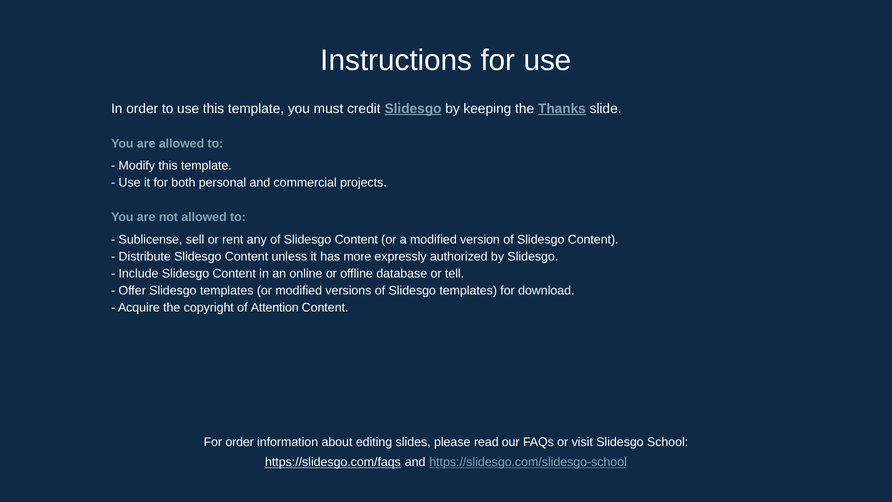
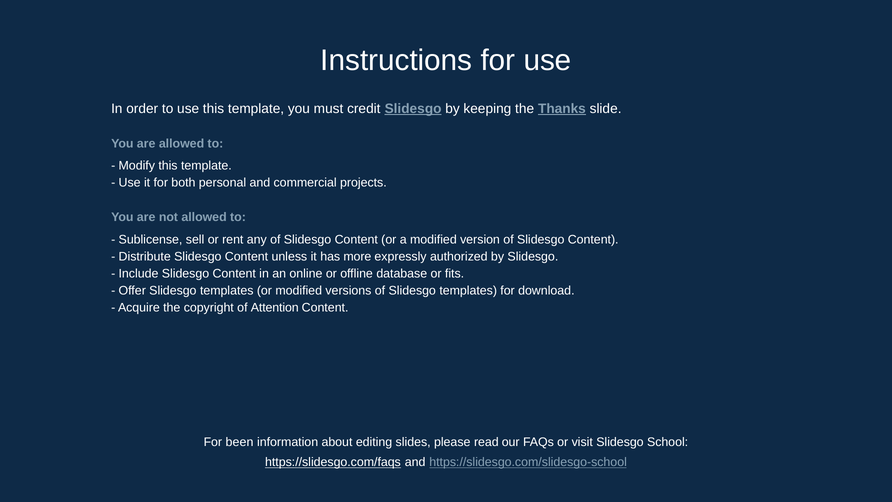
tell: tell -> fits
For order: order -> been
